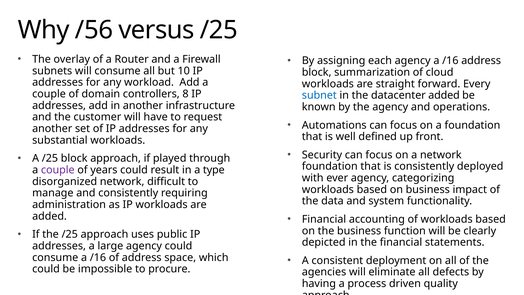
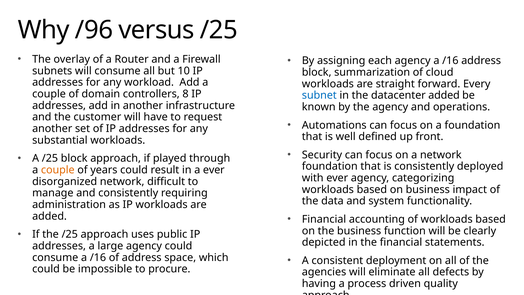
/56: /56 -> /96
couple at (58, 170) colour: purple -> orange
a type: type -> ever
